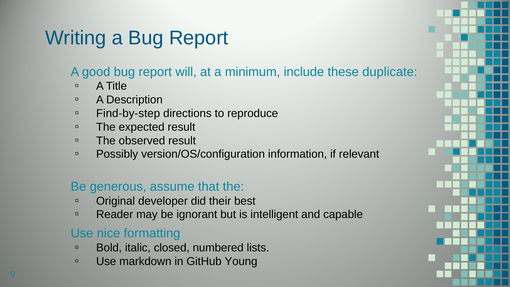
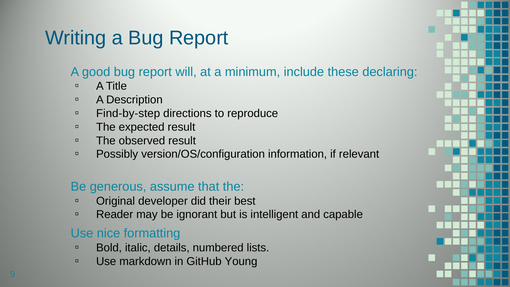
duplicate: duplicate -> declaring
closed: closed -> details
